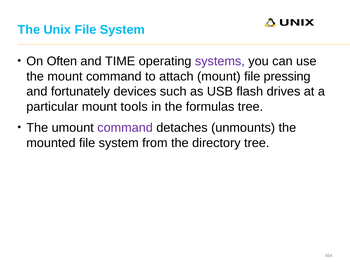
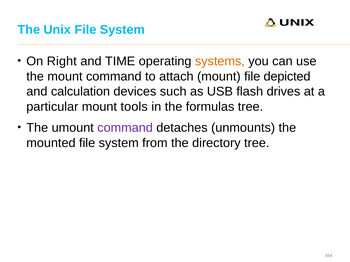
Often: Often -> Right
systems colour: purple -> orange
pressing: pressing -> depicted
fortunately: fortunately -> calculation
